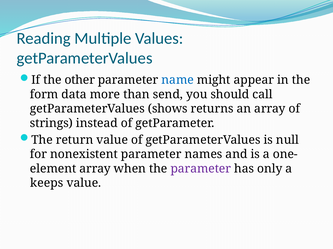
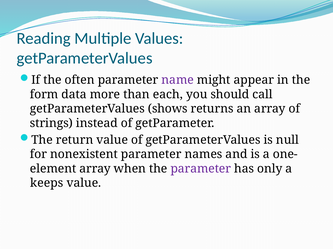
other: other -> often
name colour: blue -> purple
send: send -> each
